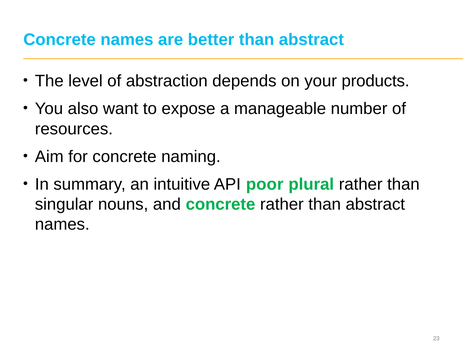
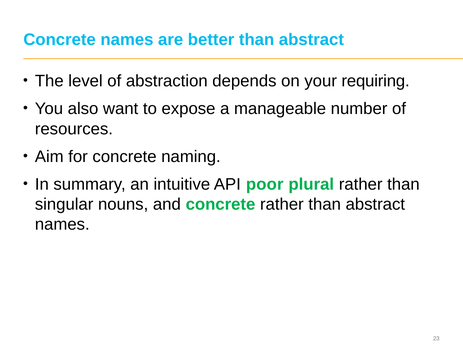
products: products -> requiring
